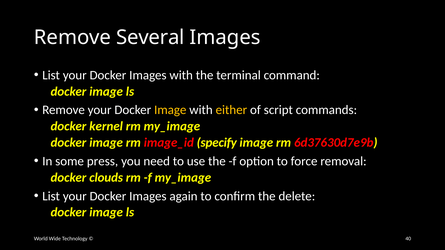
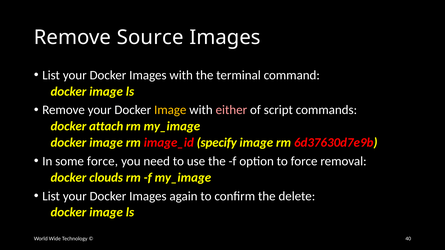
Several: Several -> Source
either colour: yellow -> pink
kernel: kernel -> attach
some press: press -> force
